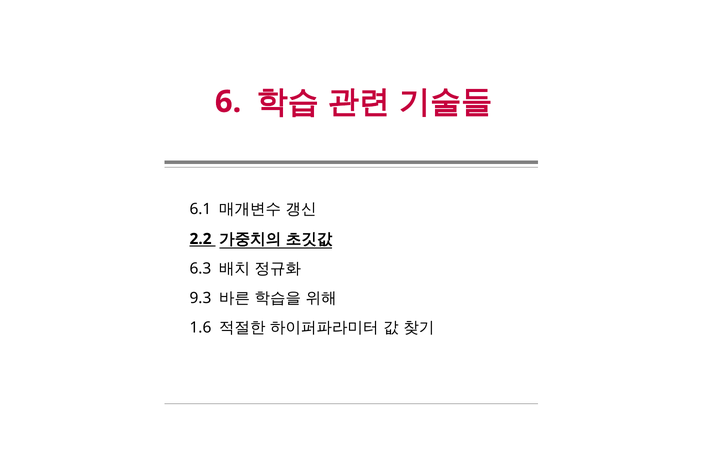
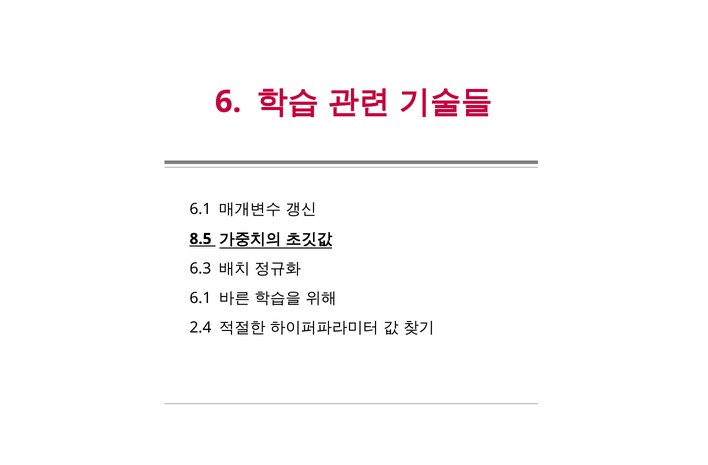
2.2: 2.2 -> 8.5
9.3 at (200, 298): 9.3 -> 6.1
1.6: 1.6 -> 2.4
